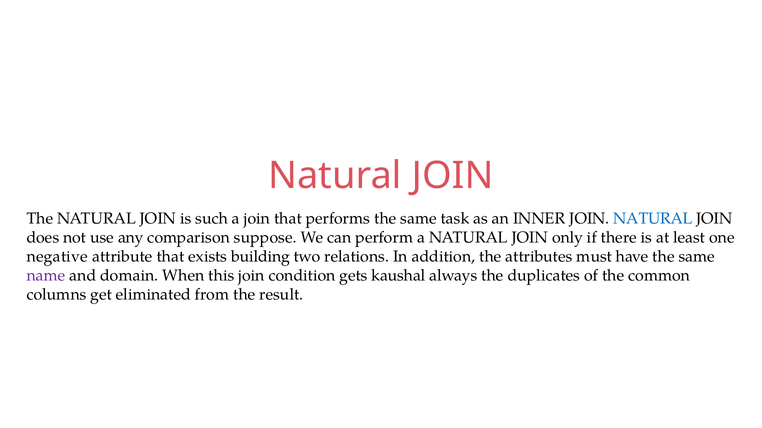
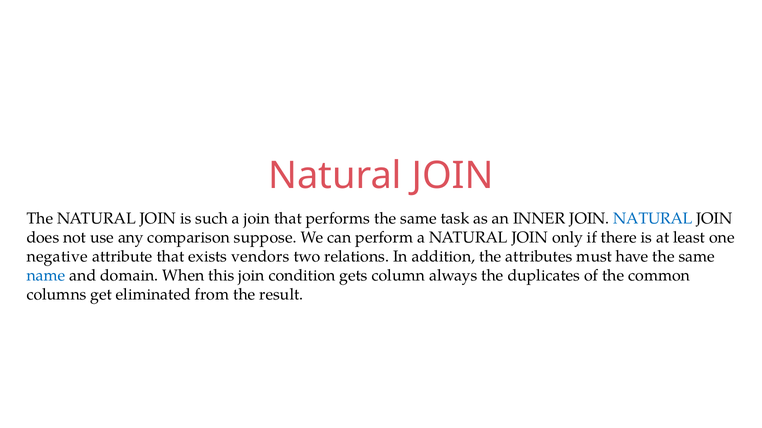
building: building -> vendors
name colour: purple -> blue
kaushal: kaushal -> column
